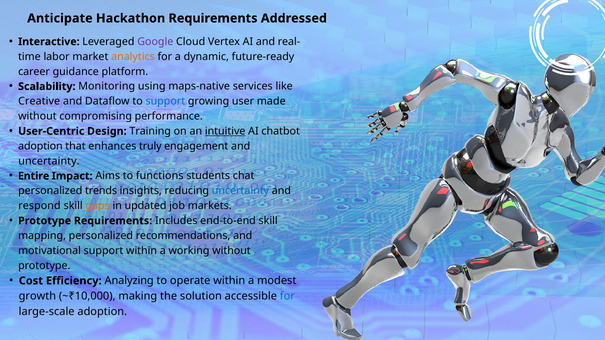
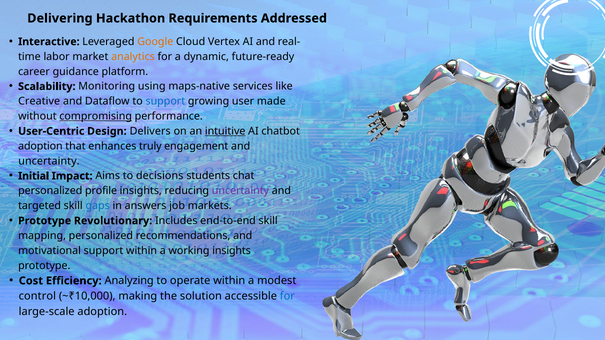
Anticipate: Anticipate -> Delivering
Google colour: purple -> orange
compromising underline: none -> present
Training: Training -> Delivers
Entire: Entire -> Initial
functions: functions -> decisions
trends: trends -> profile
uncertainty at (240, 191) colour: blue -> purple
respond: respond -> targeted
gaps colour: orange -> blue
updated: updated -> answers
Prototype Requirements: Requirements -> Revolutionary
working without: without -> insights
growth: growth -> control
